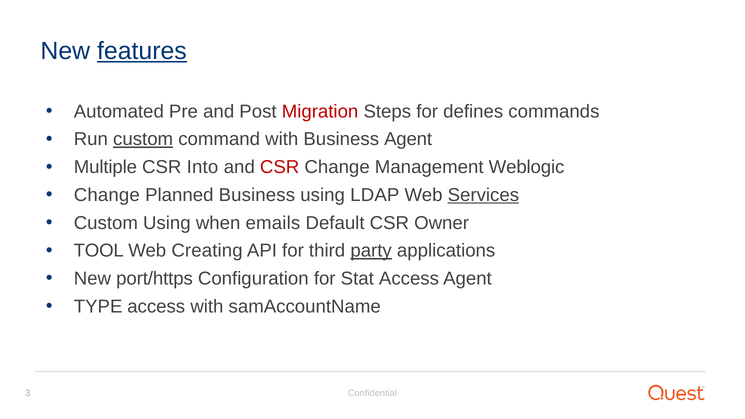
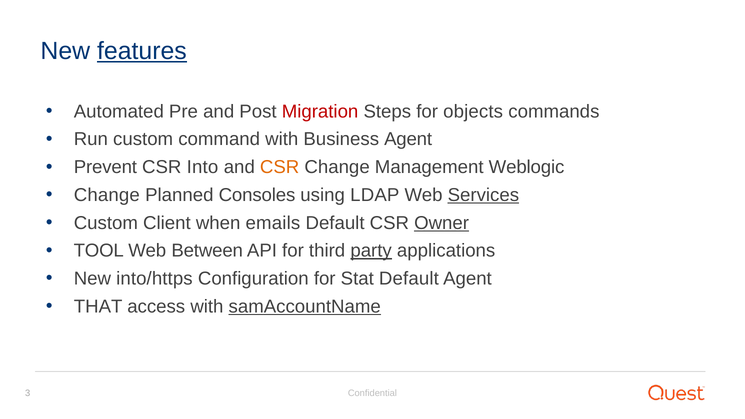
defines: defines -> objects
custom at (143, 139) underline: present -> none
Multiple: Multiple -> Prevent
CSR at (280, 167) colour: red -> orange
Planned Business: Business -> Consoles
Custom Using: Using -> Client
Owner underline: none -> present
Creating: Creating -> Between
port/https: port/https -> into/https
Stat Access: Access -> Default
TYPE: TYPE -> THAT
samAccountName underline: none -> present
